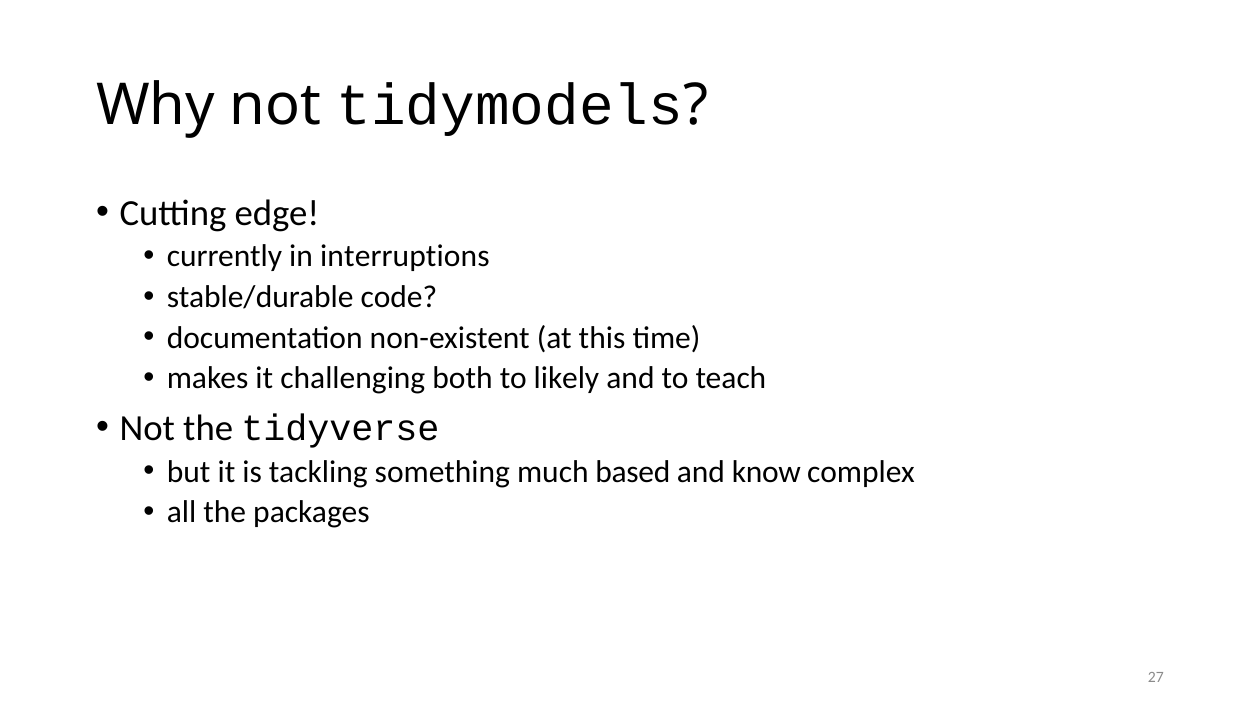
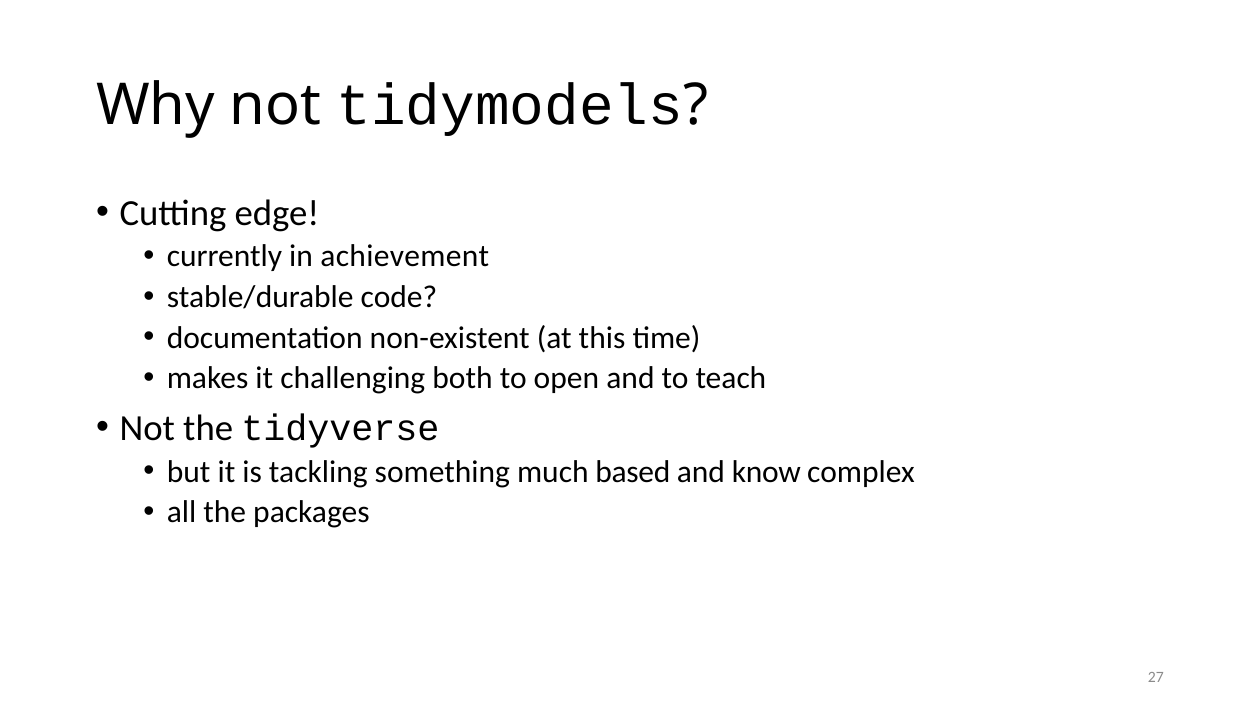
interruptions: interruptions -> achievement
likely: likely -> open
